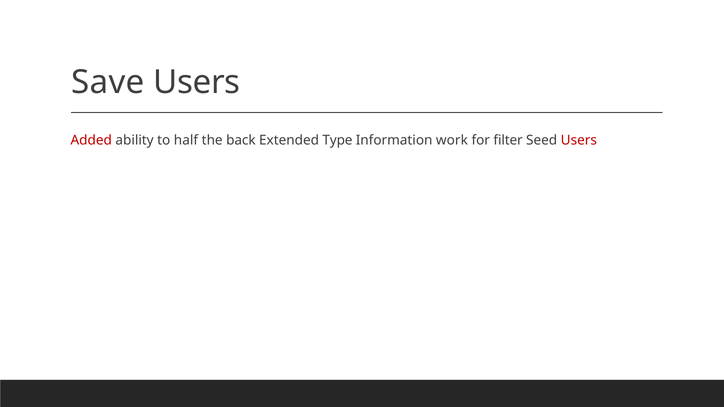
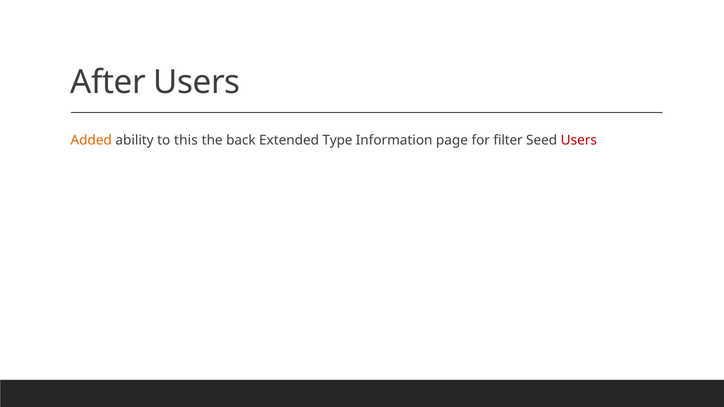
Save: Save -> After
Added colour: red -> orange
half: half -> this
work: work -> page
